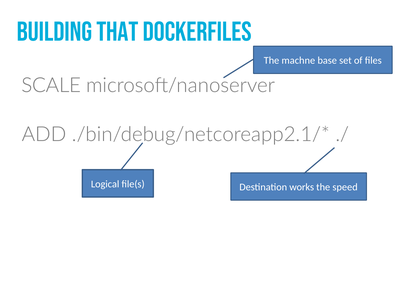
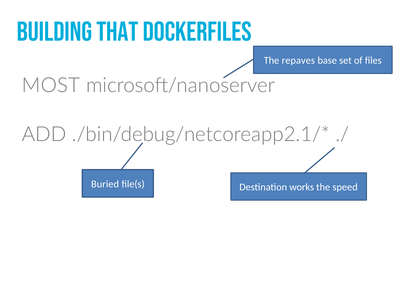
machne: machne -> repaves
SCALE: SCALE -> MOST
Logical: Logical -> Buried
